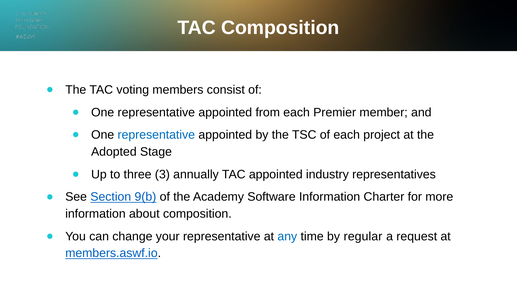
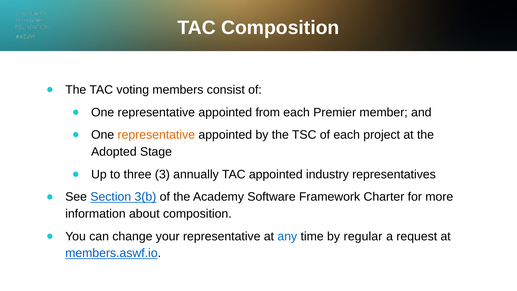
representative at (156, 135) colour: blue -> orange
9(b: 9(b -> 3(b
Software Information: Information -> Framework
